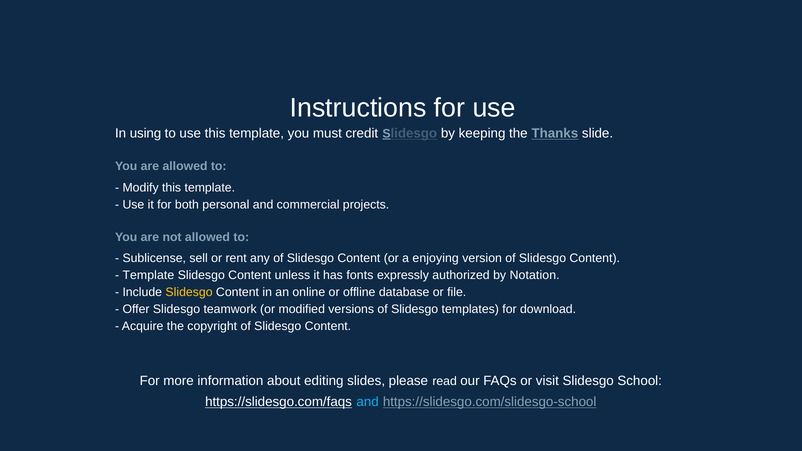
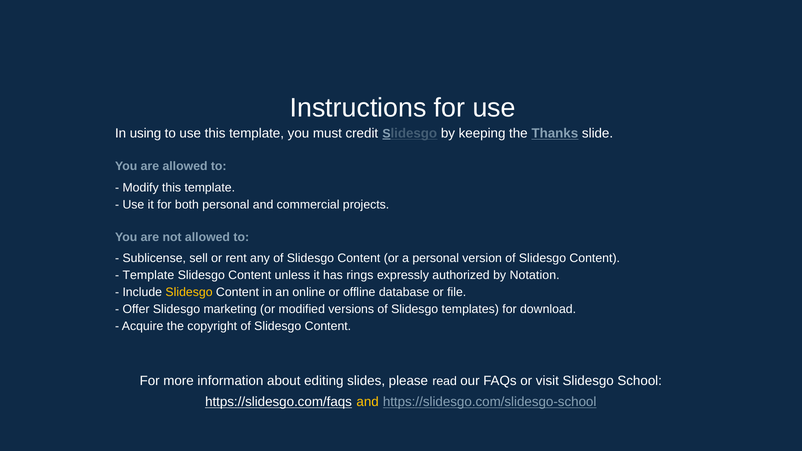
a enjoying: enjoying -> personal
fonts: fonts -> rings
teamwork: teamwork -> marketing
and at (368, 402) colour: light blue -> yellow
